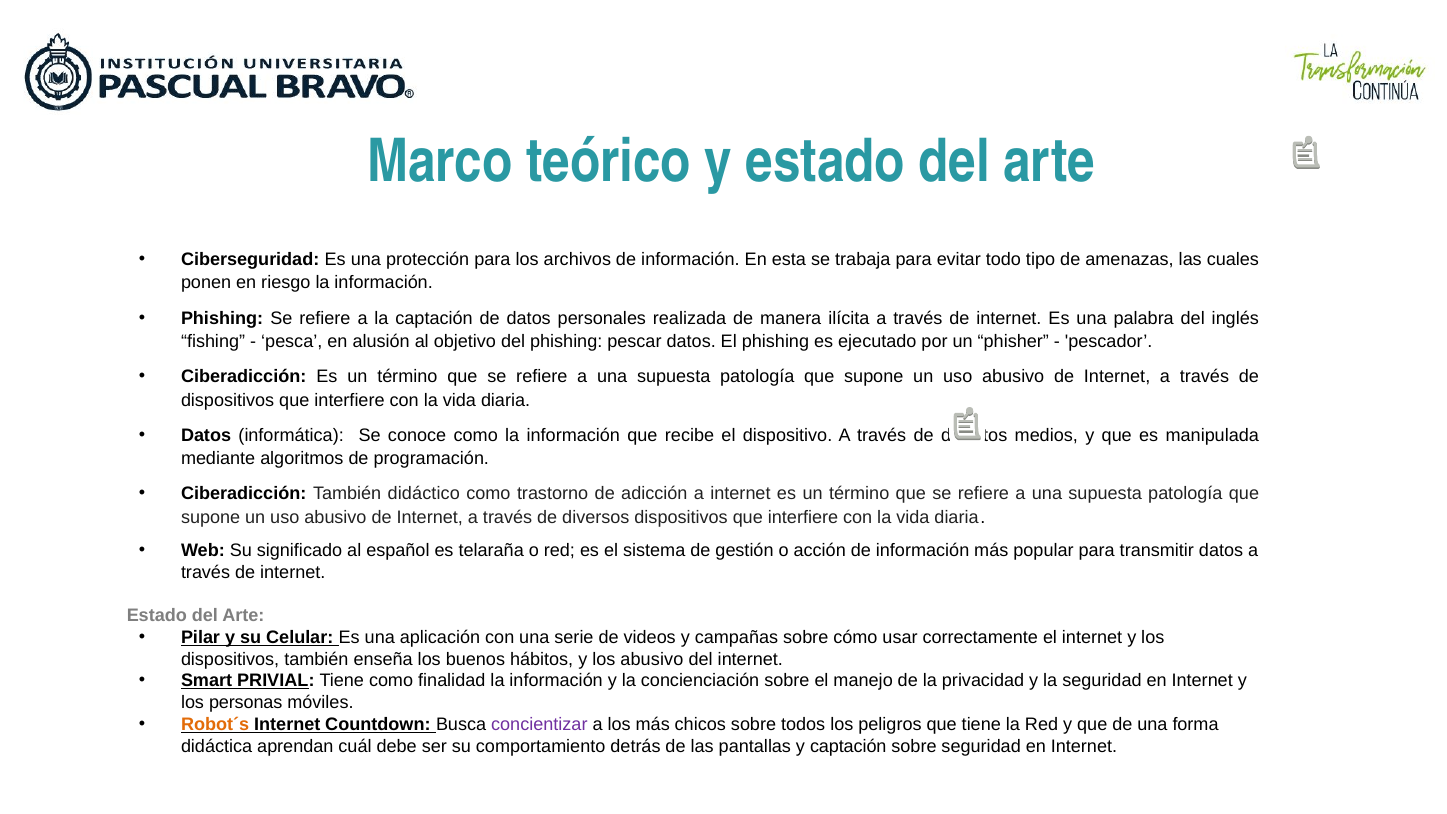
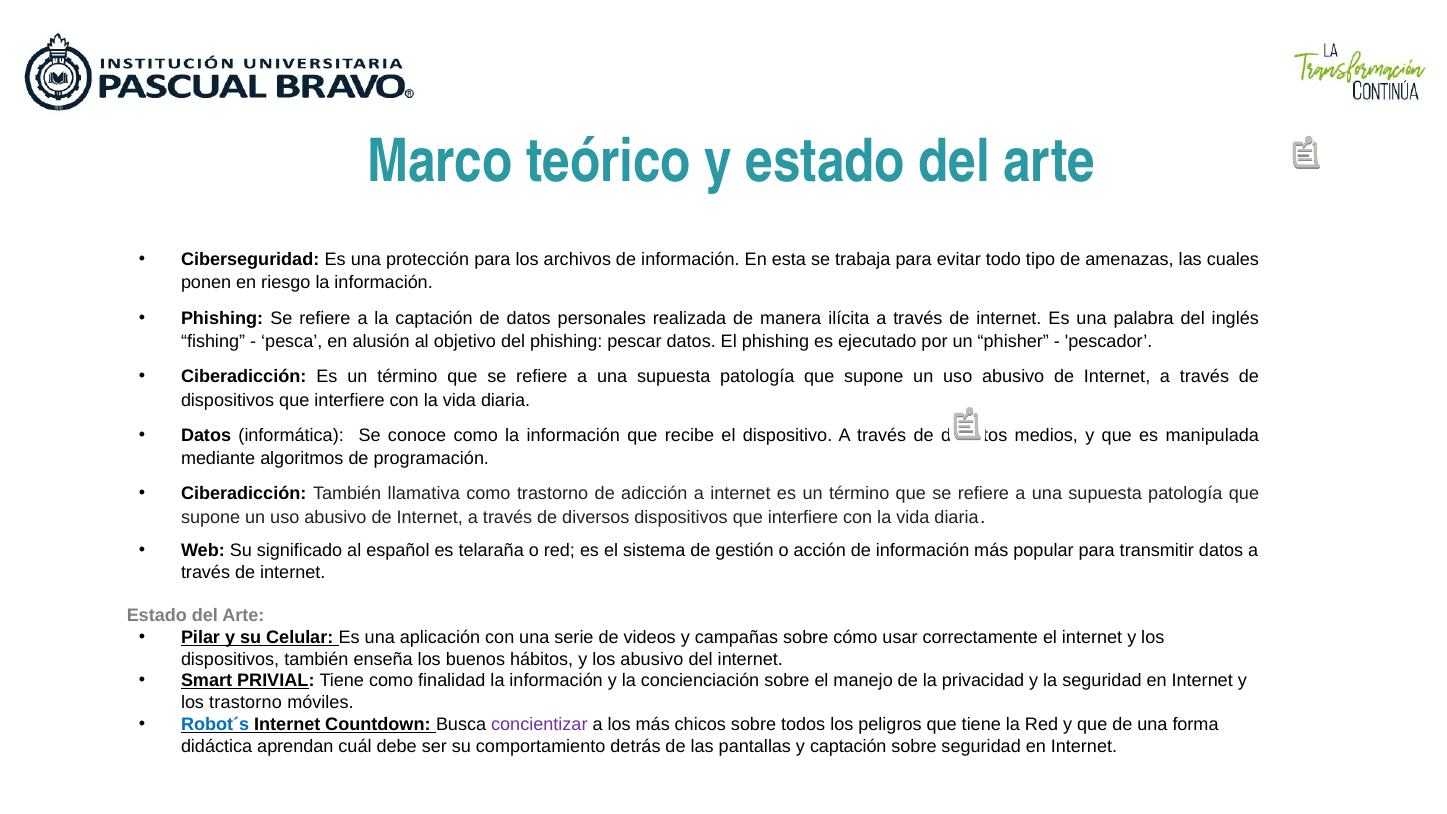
didáctico: didáctico -> llamativa
los personas: personas -> trastorno
Robot´s colour: orange -> blue
